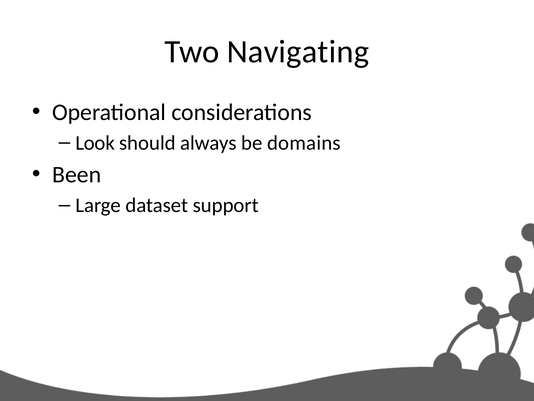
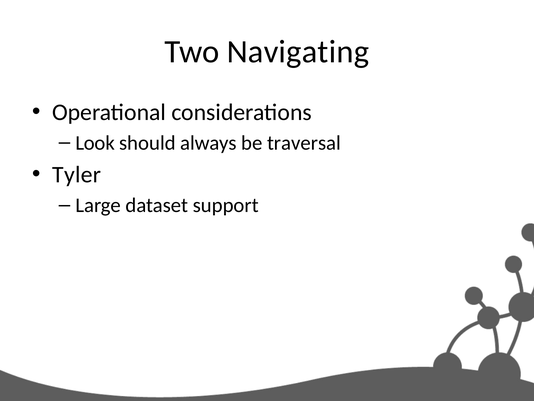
domains: domains -> traversal
Been: Been -> Tyler
